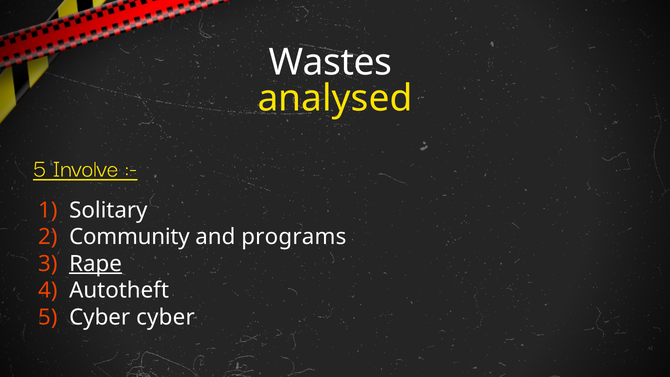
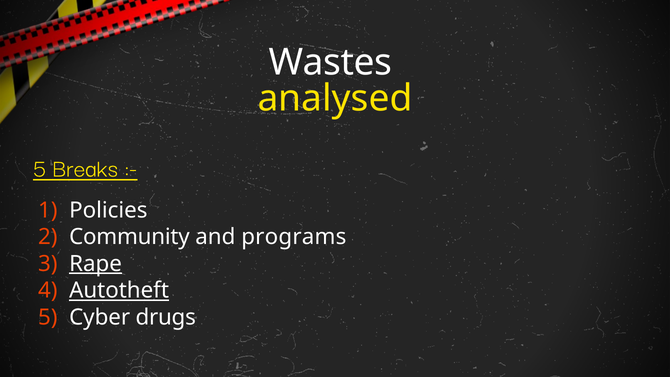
Involve: Involve -> Breaks
Solitary: Solitary -> Policies
Autotheft underline: none -> present
Cyber cyber: cyber -> drugs
